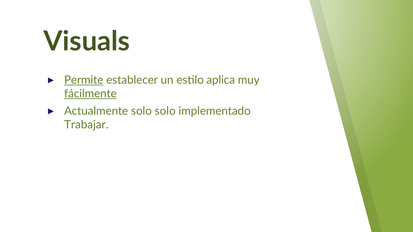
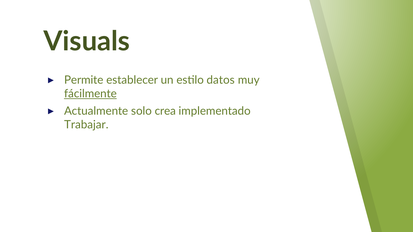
Permite underline: present -> none
aplica: aplica -> datos
solo solo: solo -> crea
